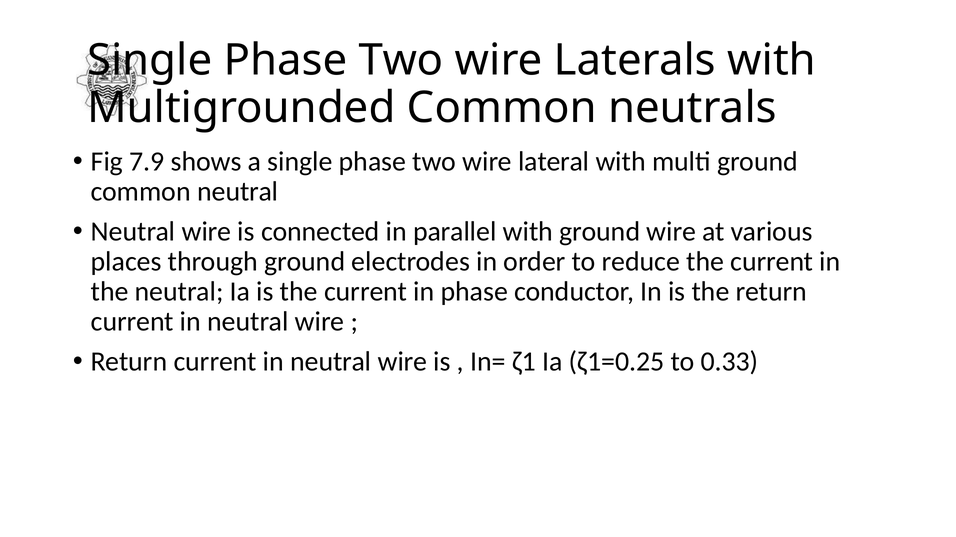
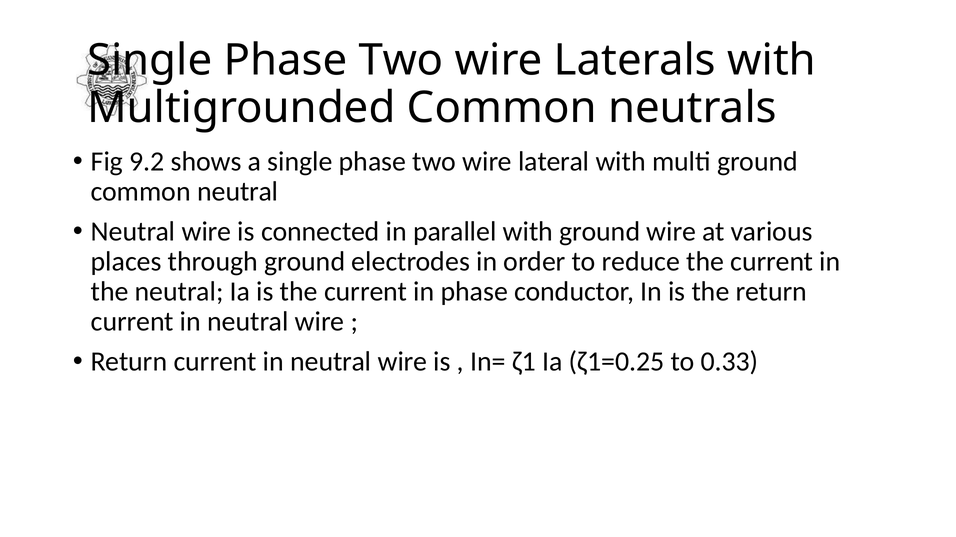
7.9: 7.9 -> 9.2
